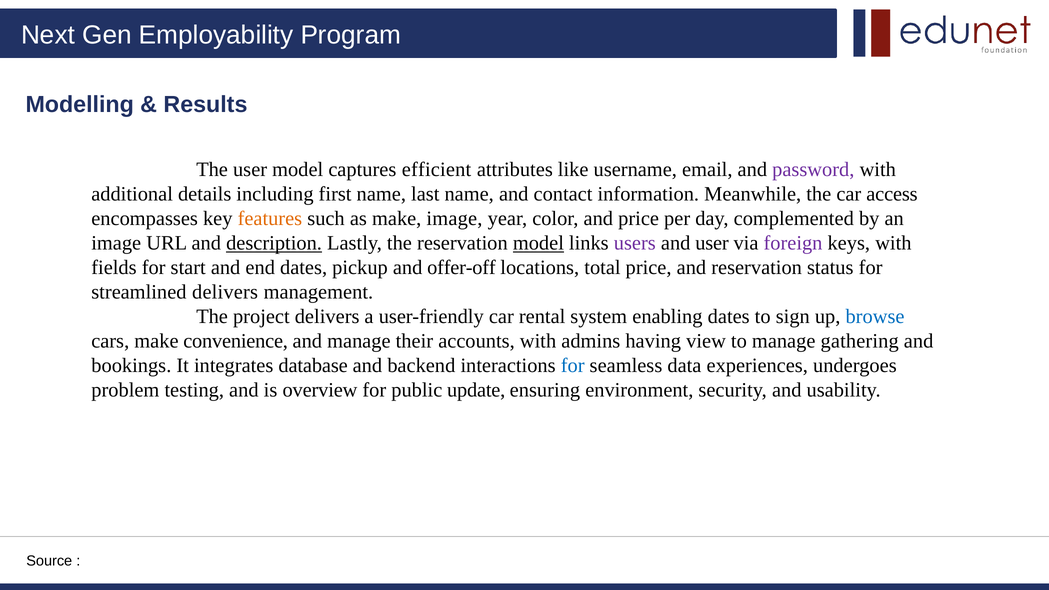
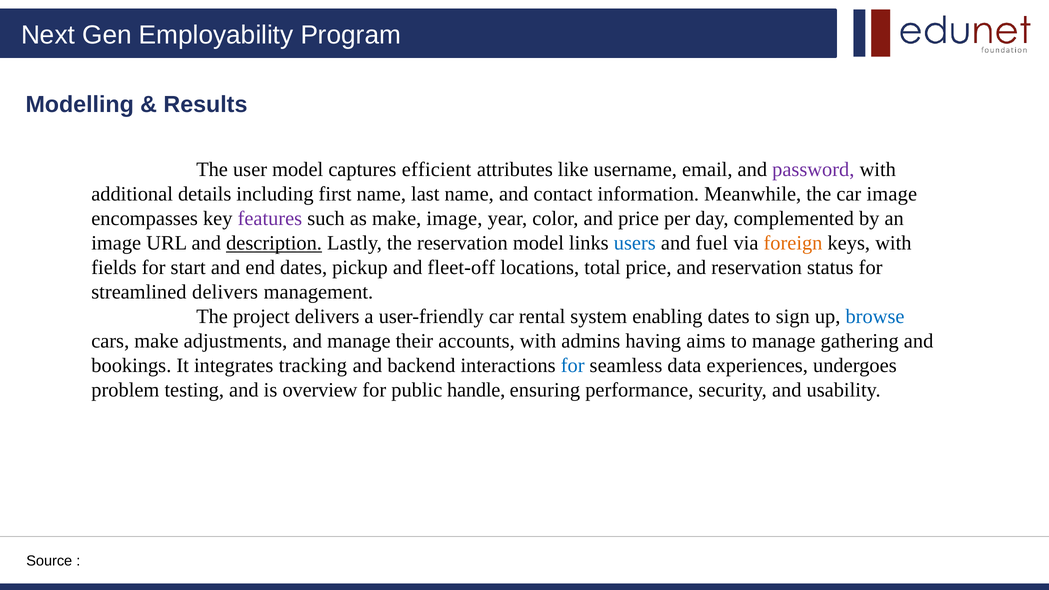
car access: access -> image
features colour: orange -> purple
model at (538, 243) underline: present -> none
users colour: purple -> blue
and user: user -> fuel
foreign colour: purple -> orange
offer-off: offer-off -> fleet-off
convenience: convenience -> adjustments
view: view -> aims
database: database -> tracking
update: update -> handle
environment: environment -> performance
